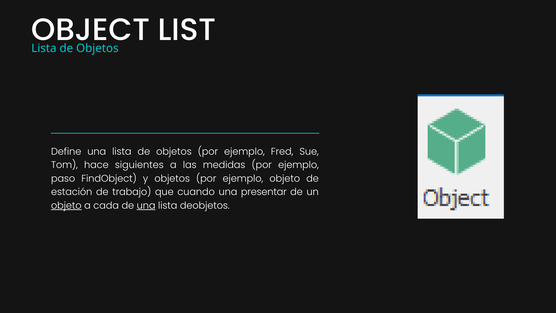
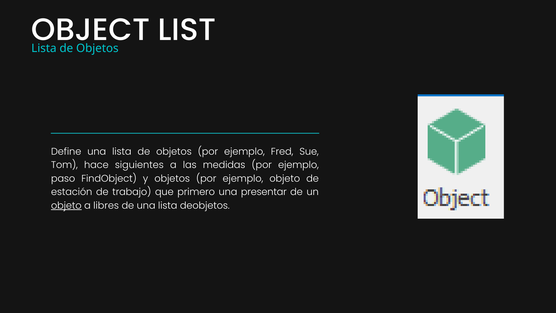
cuando: cuando -> primero
cada: cada -> libres
una at (146, 205) underline: present -> none
